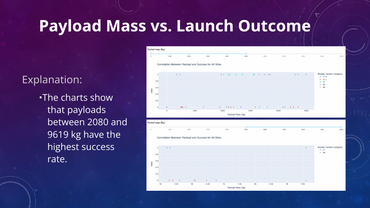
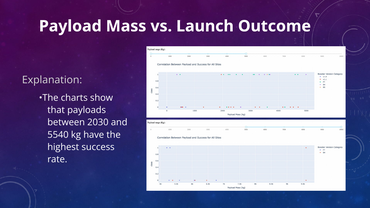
2080: 2080 -> 2030
9619: 9619 -> 5540
